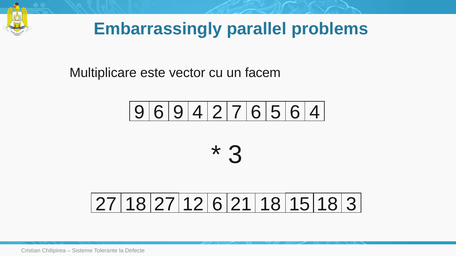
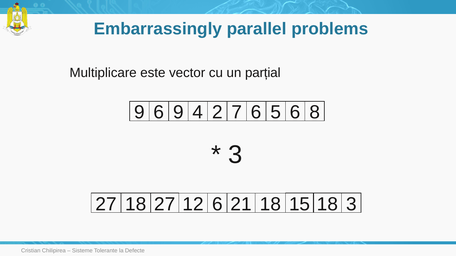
facem: facem -> parțial
6 4: 4 -> 8
